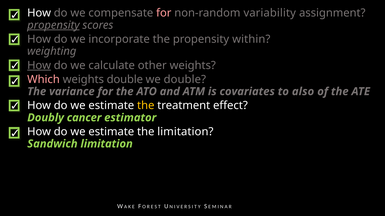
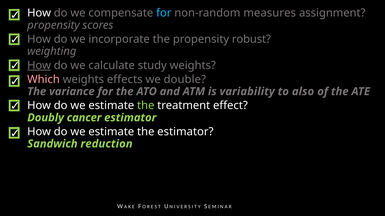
for at (164, 13) colour: pink -> light blue
variability: variability -> measures
propensity at (53, 25) underline: present -> none
within: within -> robust
other: other -> study
weights double: double -> effects
covariates: covariates -> variability
the at (146, 106) colour: yellow -> light green
the limitation: limitation -> estimator
Sandwich limitation: limitation -> reduction
